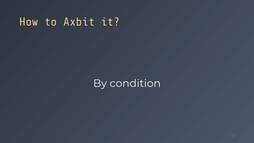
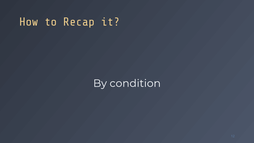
Axbit: Axbit -> Recap
